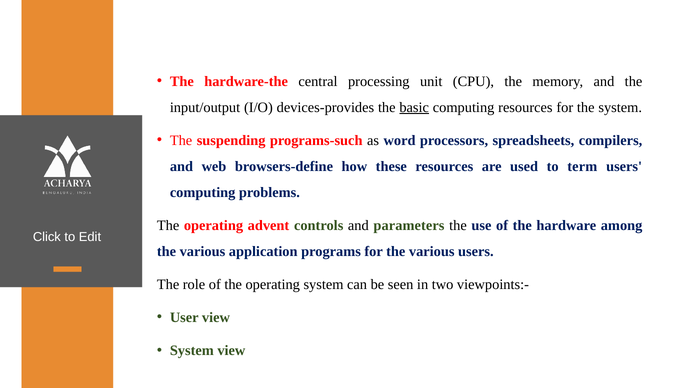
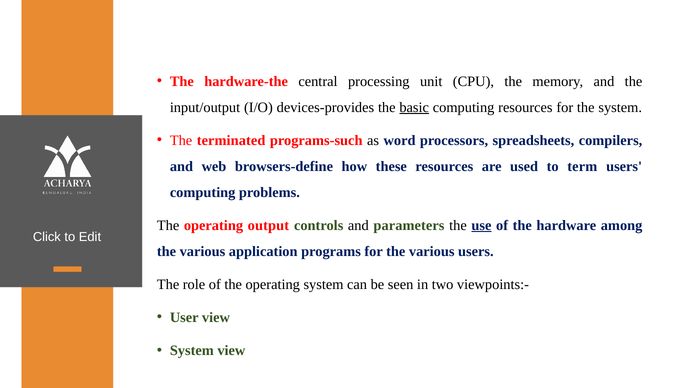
suspending: suspending -> terminated
advent: advent -> output
use underline: none -> present
